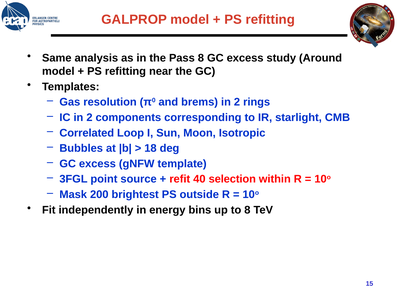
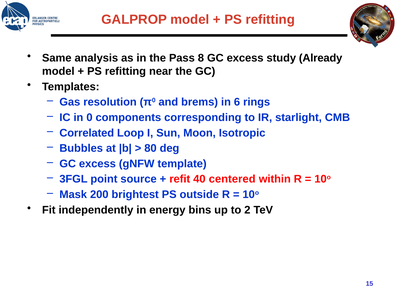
Around: Around -> Already
brems in 2: 2 -> 6
IC in 2: 2 -> 0
18: 18 -> 80
selection: selection -> centered
to 8: 8 -> 2
